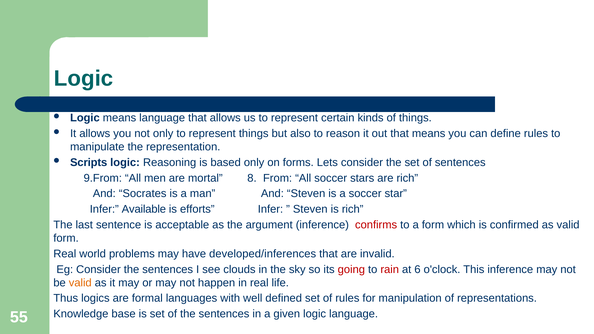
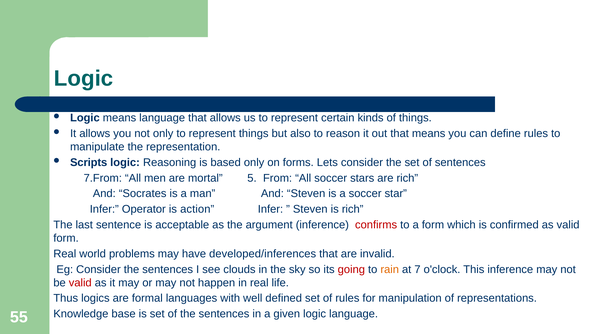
9.From: 9.From -> 7.From
8: 8 -> 5
Available: Available -> Operator
efforts: efforts -> action
rain colour: red -> orange
6: 6 -> 7
valid at (80, 283) colour: orange -> red
